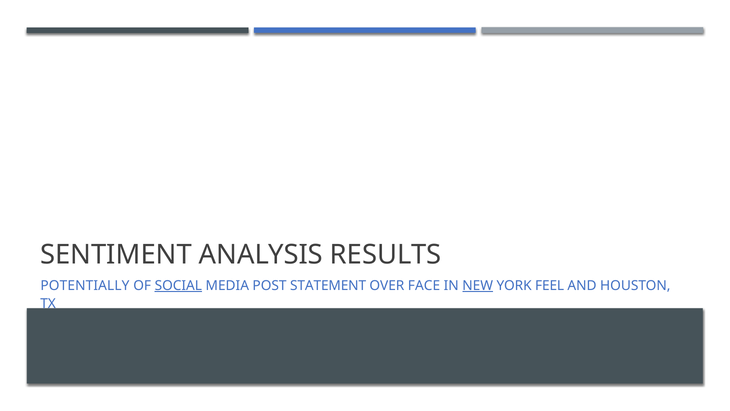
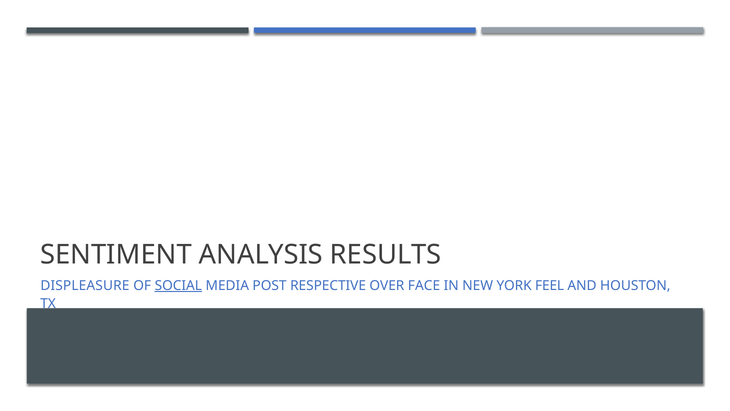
POTENTIALLY: POTENTIALLY -> DISPLEASURE
STATEMENT: STATEMENT -> RESPECTIVE
NEW underline: present -> none
